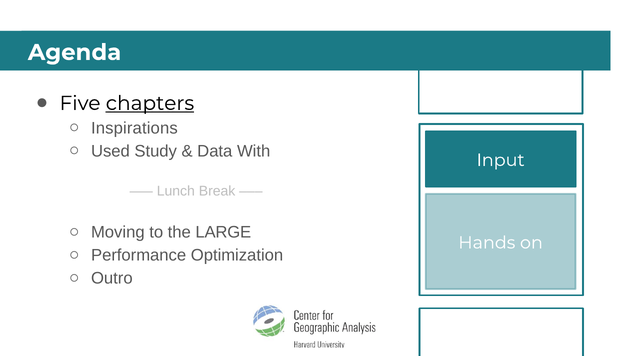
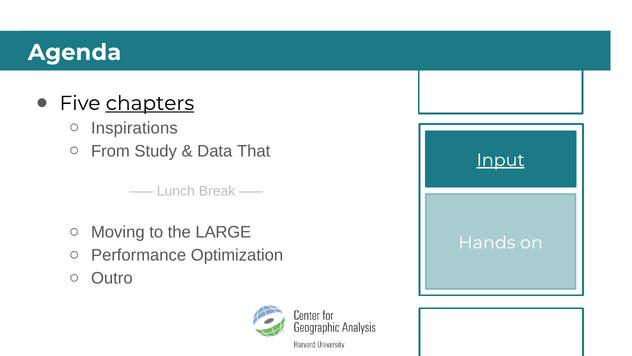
Used: Used -> From
With: With -> That
Input underline: none -> present
